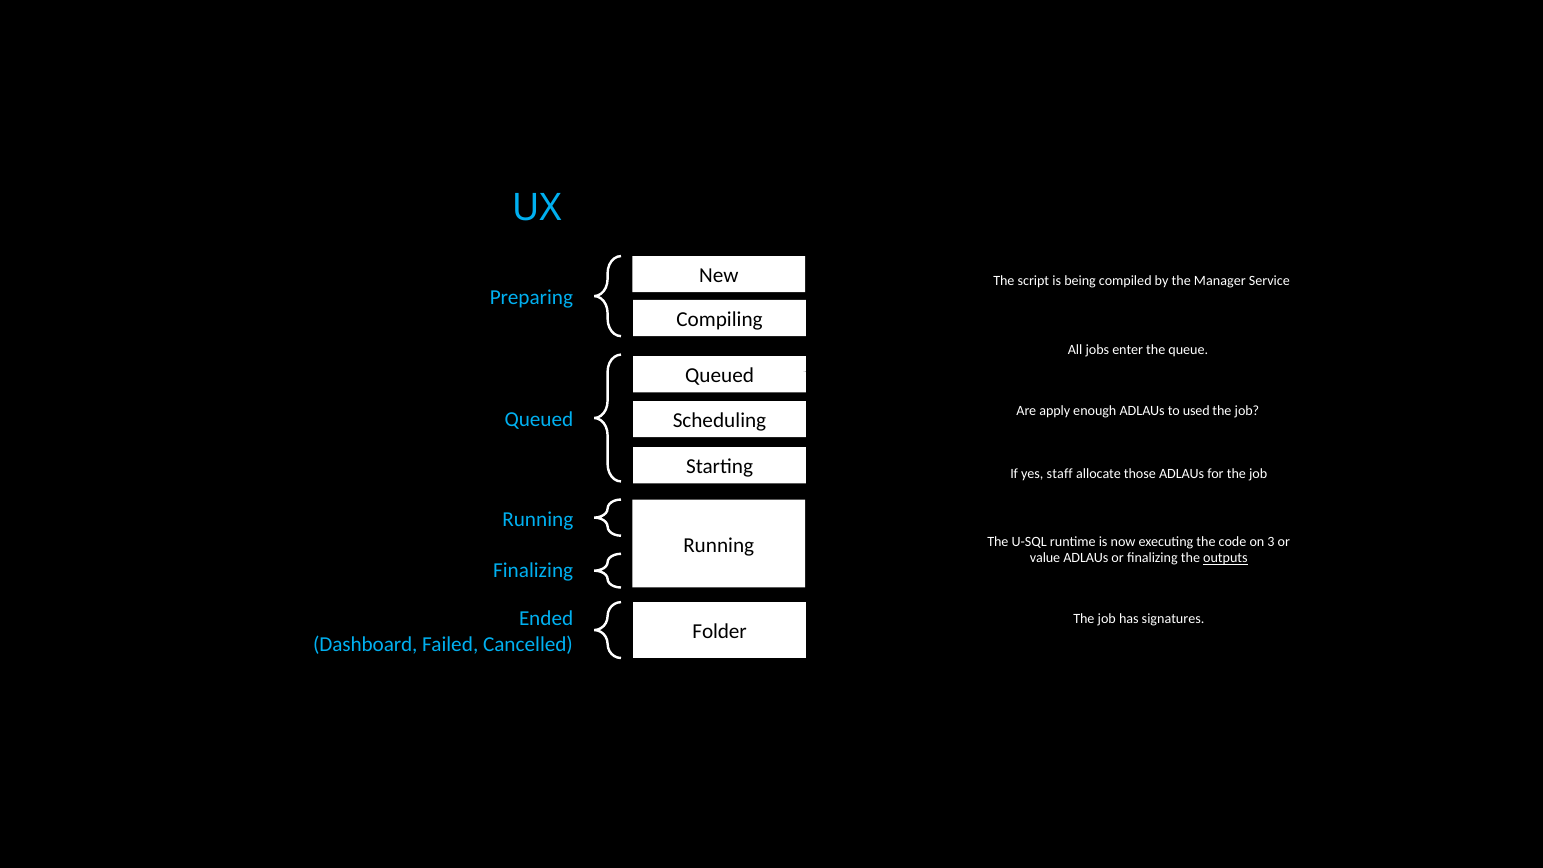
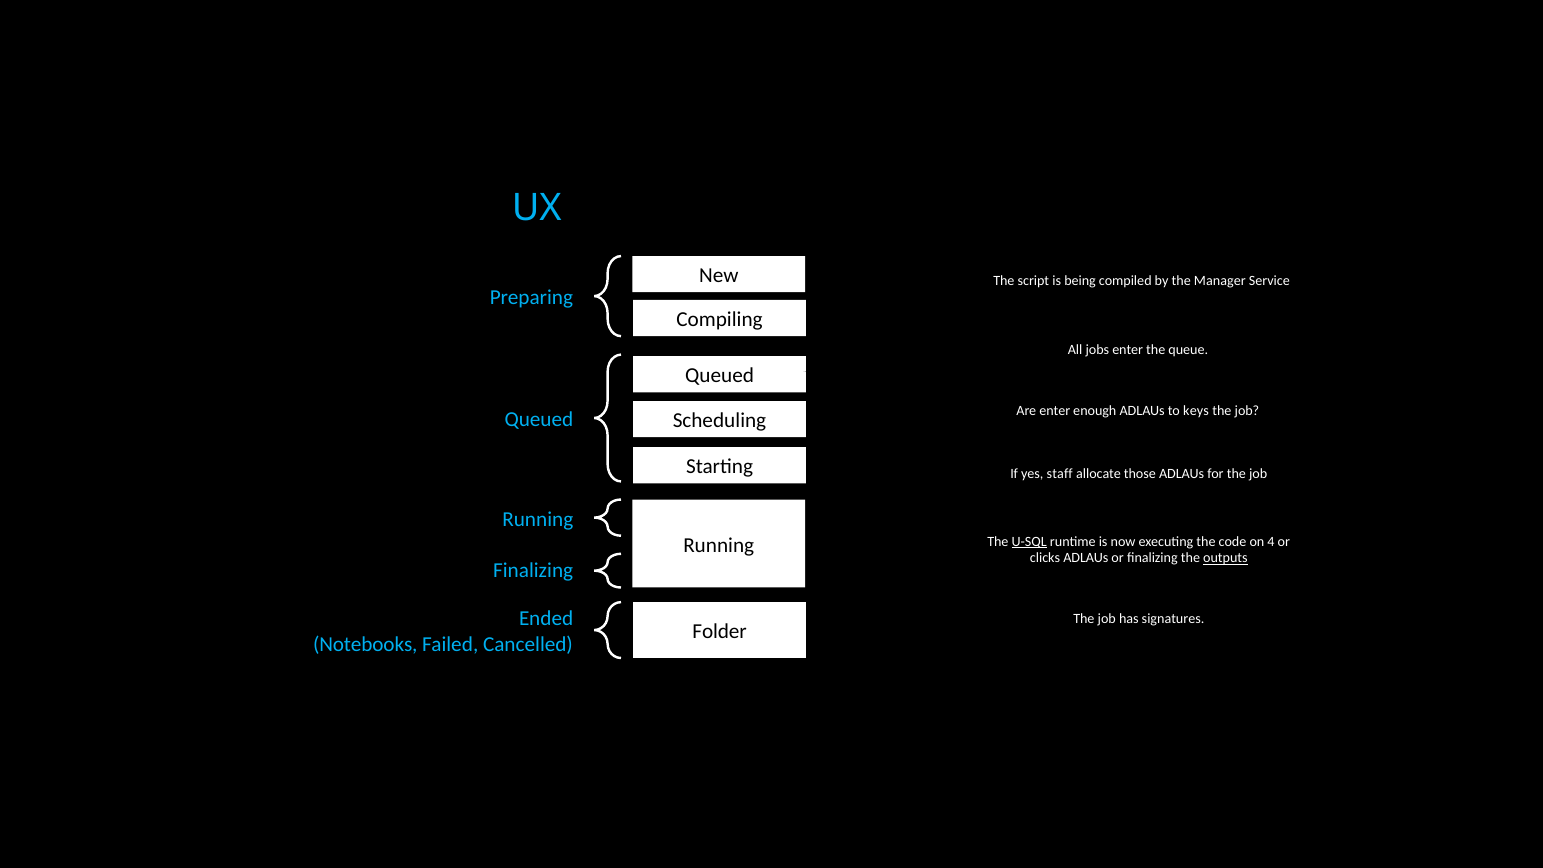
Are apply: apply -> enter
used: used -> keys
U-SQL underline: none -> present
3: 3 -> 4
value: value -> clicks
Dashboard: Dashboard -> Notebooks
